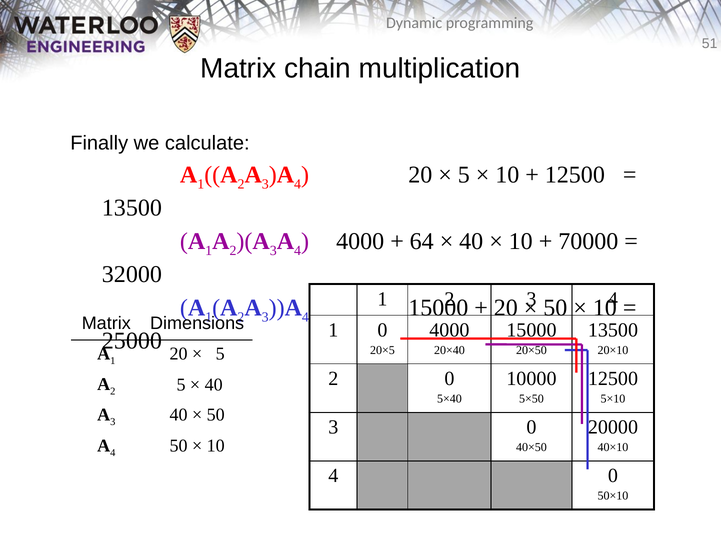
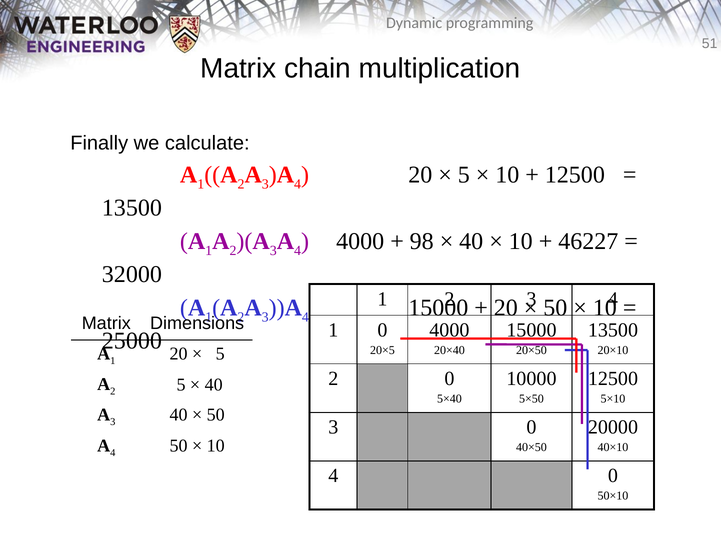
64: 64 -> 98
70000: 70000 -> 46227
